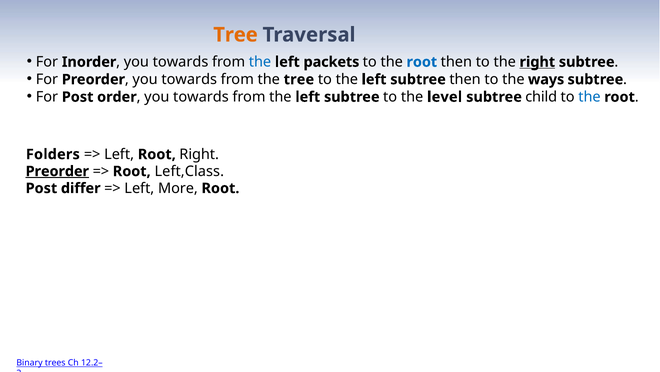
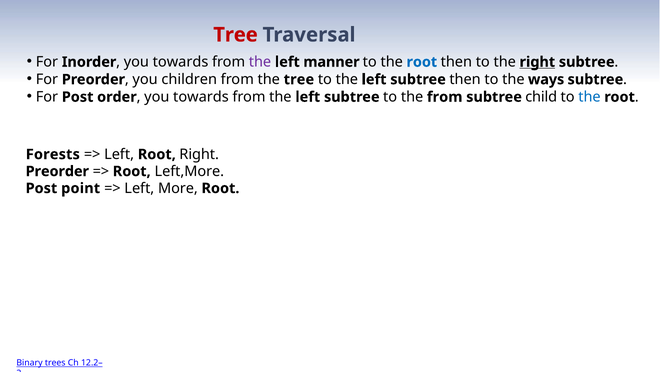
Tree at (236, 35) colour: orange -> red
the at (260, 62) colour: blue -> purple
packets: packets -> manner
Preorder you towards: towards -> children
the level: level -> from
Folders: Folders -> Forests
Preorder at (57, 171) underline: present -> none
Left,Class: Left,Class -> Left,More
differ: differ -> point
